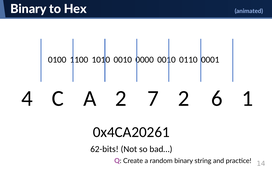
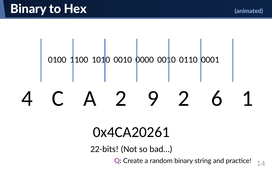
7: 7 -> 9
62-bits: 62-bits -> 22-bits
